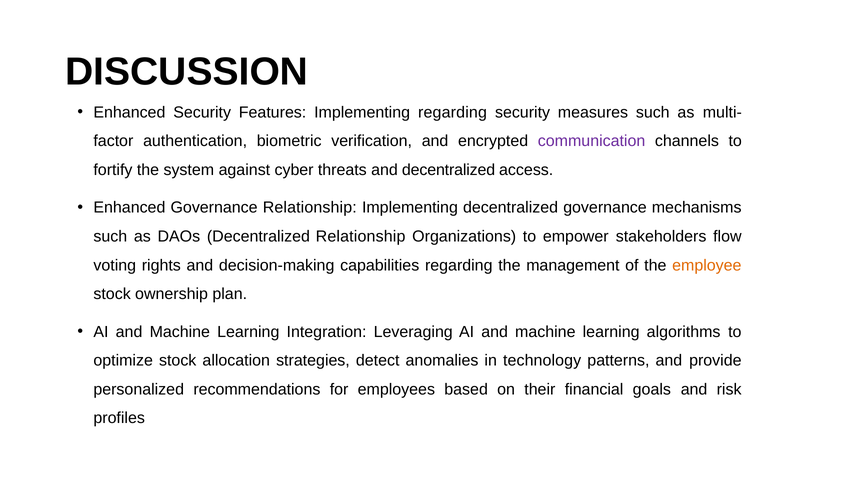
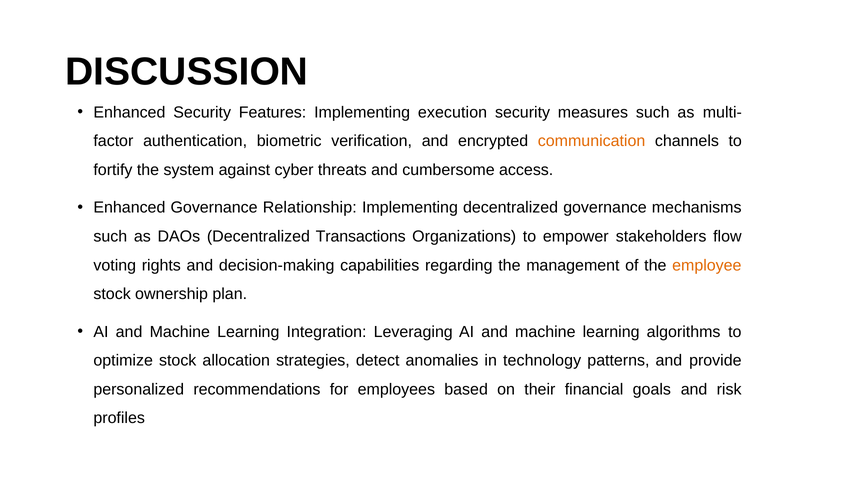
Implementing regarding: regarding -> execution
communication colour: purple -> orange
and decentralized: decentralized -> cumbersome
Decentralized Relationship: Relationship -> Transactions
